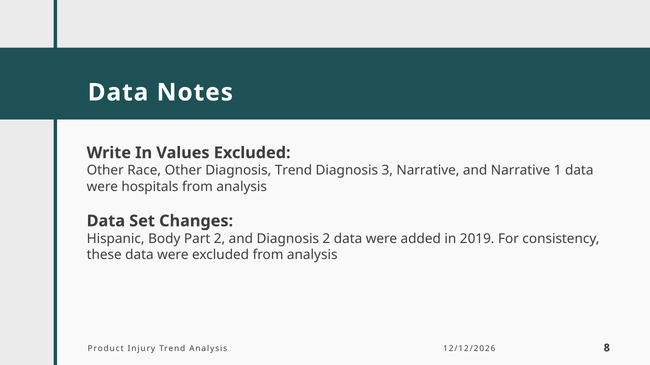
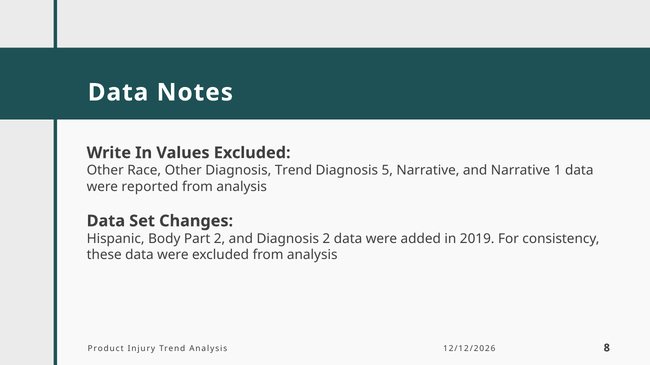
3: 3 -> 5
hospitals: hospitals -> reported
